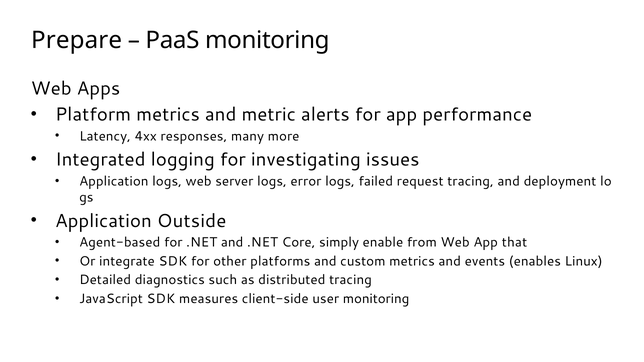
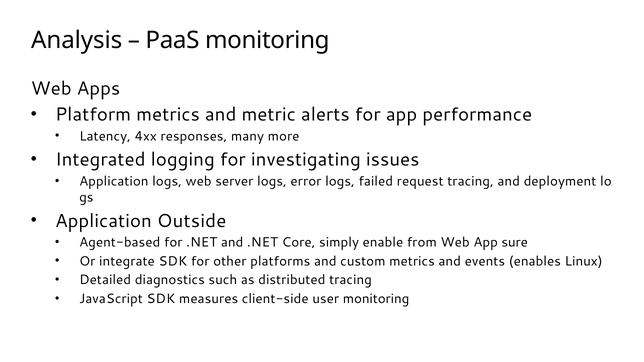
Prepare: Prepare -> Analysis
that: that -> sure
